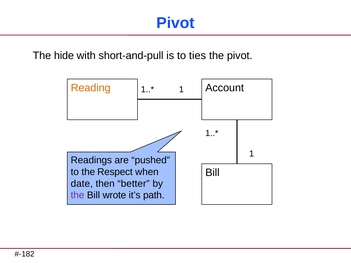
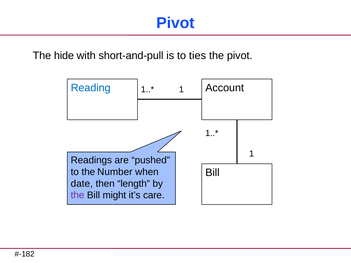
Reading colour: orange -> blue
Respect: Respect -> Number
better: better -> length
wrote: wrote -> might
path: path -> care
